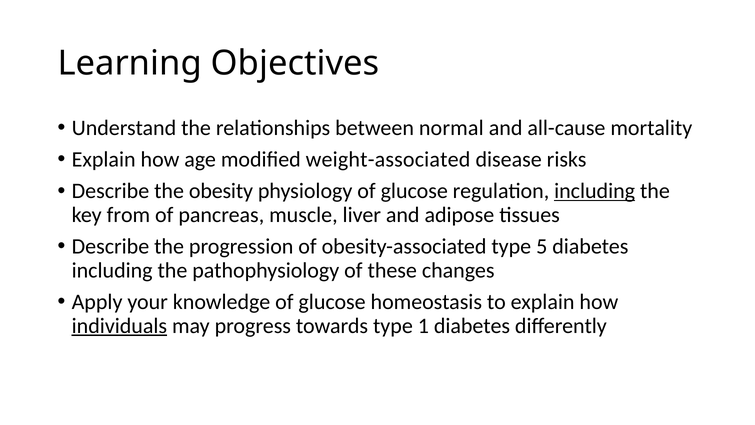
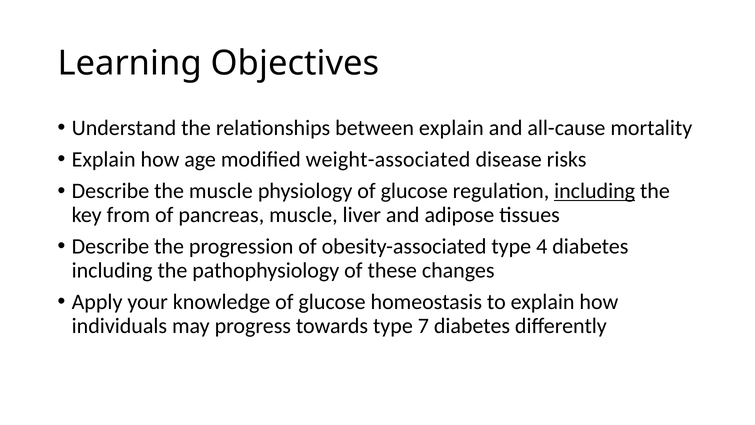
between normal: normal -> explain
the obesity: obesity -> muscle
5: 5 -> 4
individuals underline: present -> none
1: 1 -> 7
